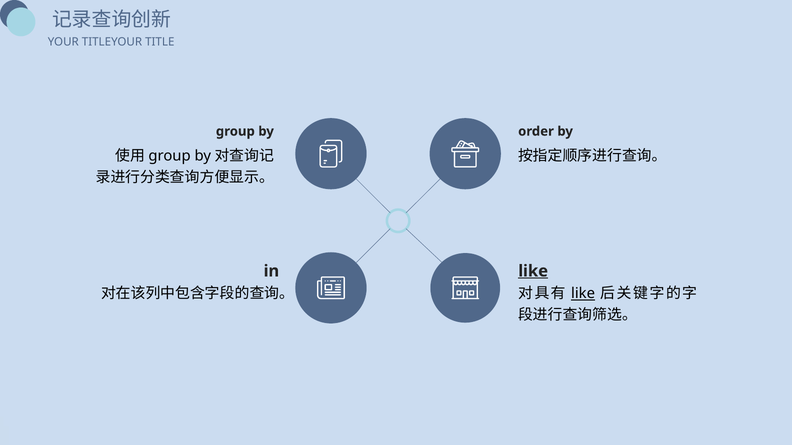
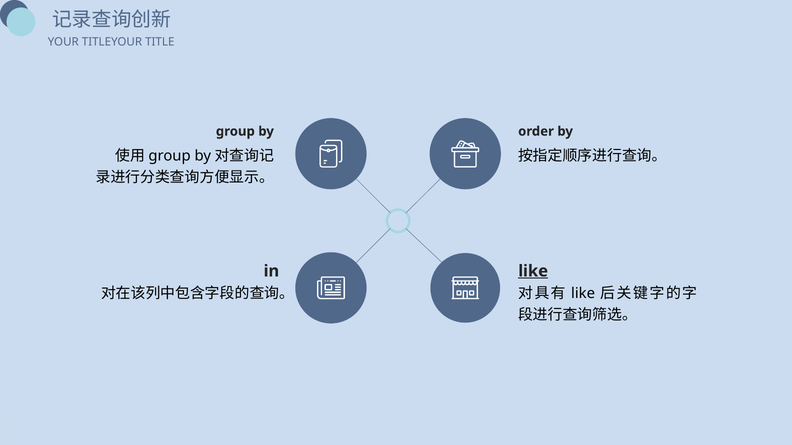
like at (583, 294) underline: present -> none
